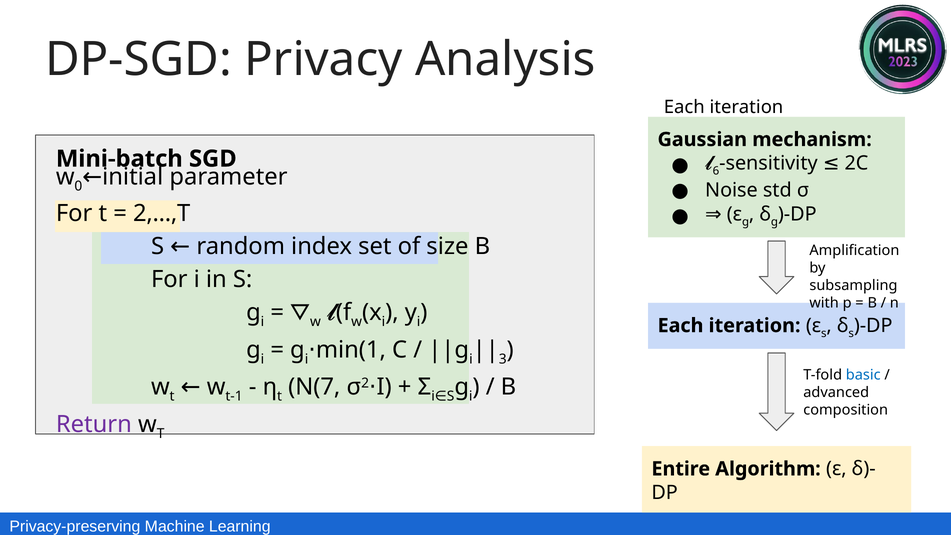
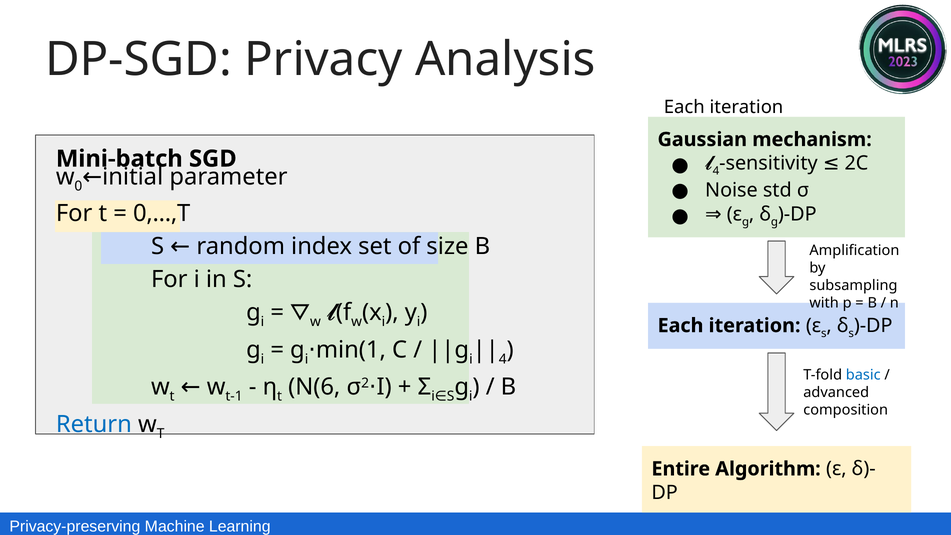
6 at (716, 171): 6 -> 4
2,...,T: 2,...,T -> 0,...,T
3 at (503, 359): 3 -> 4
N(7: N(7 -> N(6
Return colour: purple -> blue
